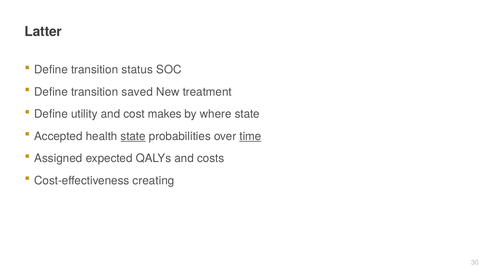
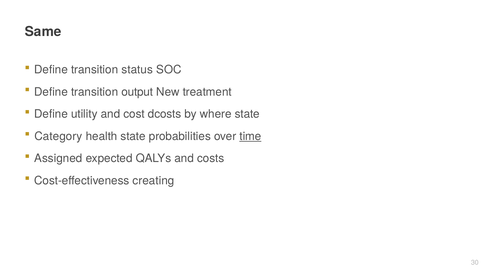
Latter: Latter -> Same
saved: saved -> output
makes: makes -> dcosts
Accepted: Accepted -> Category
state at (133, 136) underline: present -> none
